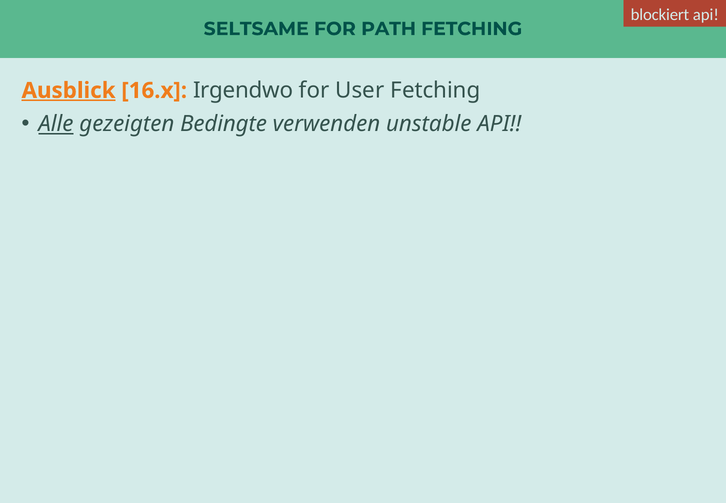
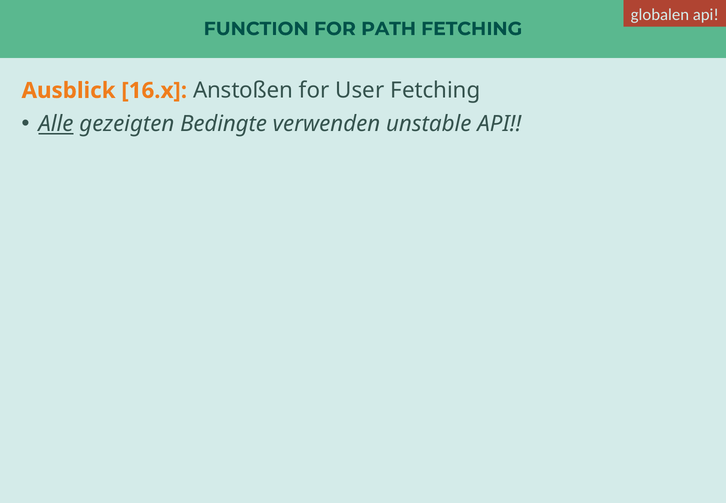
blockiert: blockiert -> globalen
SELTSAME: SELTSAME -> FUNCTION
Ausblick underline: present -> none
Irgendwo: Irgendwo -> Anstoßen
